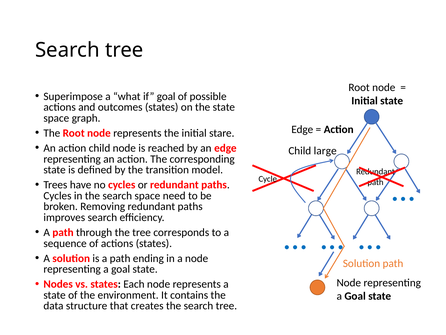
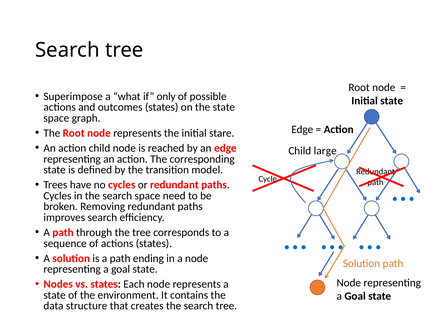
if goal: goal -> only
